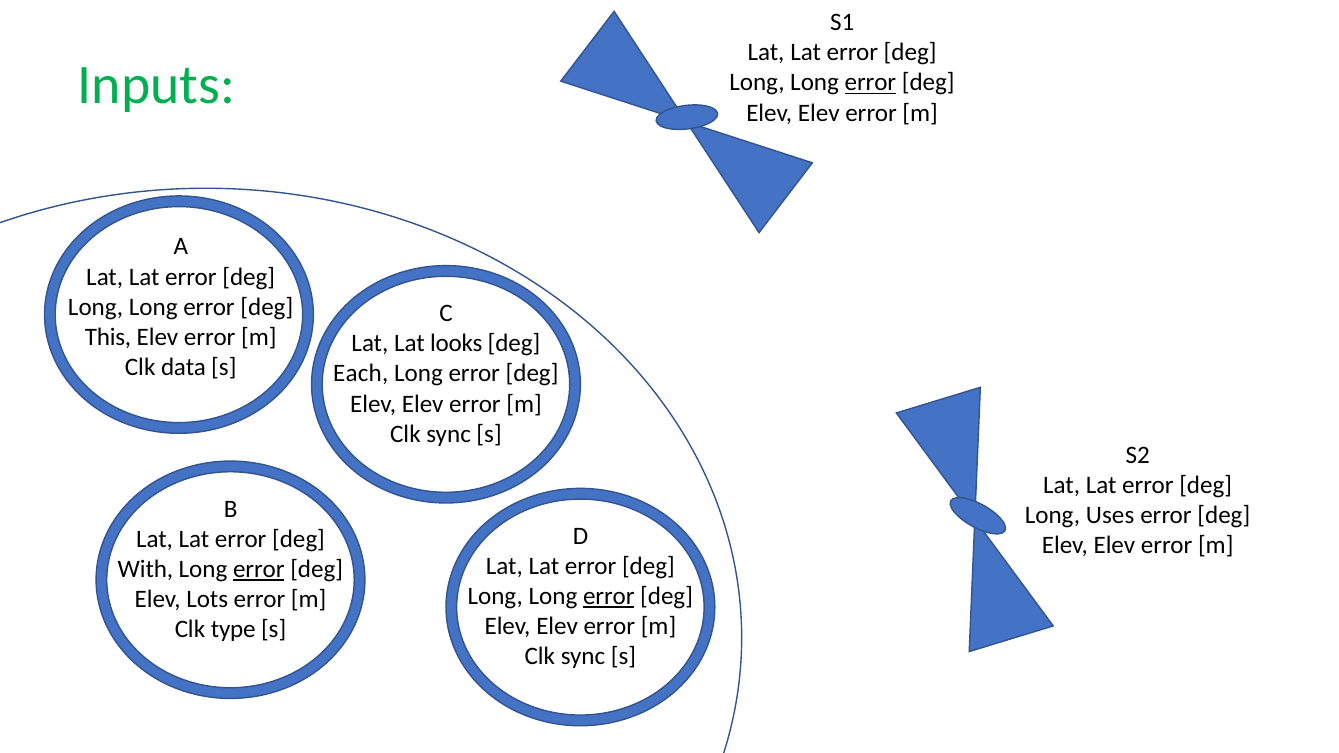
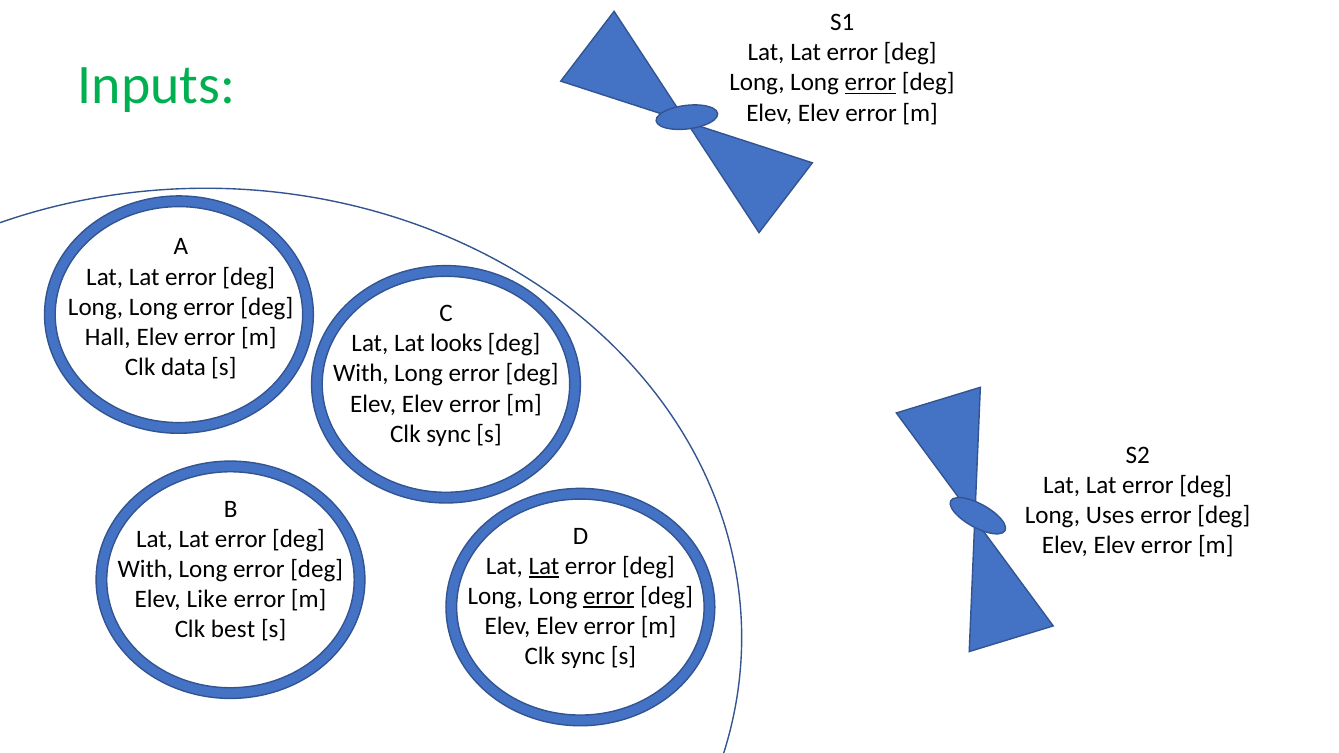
This: This -> Hall
Each at (361, 374): Each -> With
Lat at (544, 566) underline: none -> present
error at (259, 569) underline: present -> none
Lots: Lots -> Like
type: type -> best
